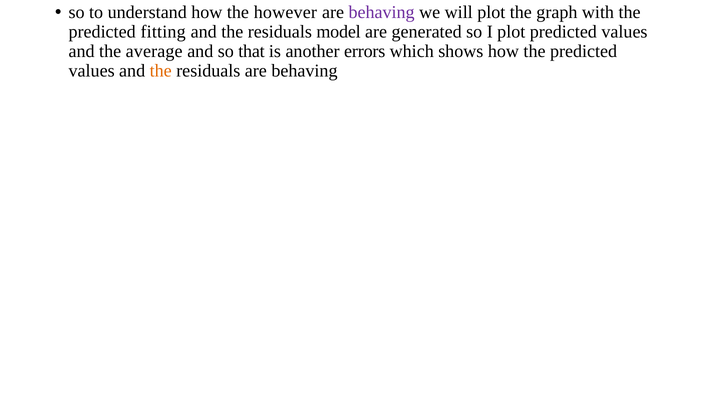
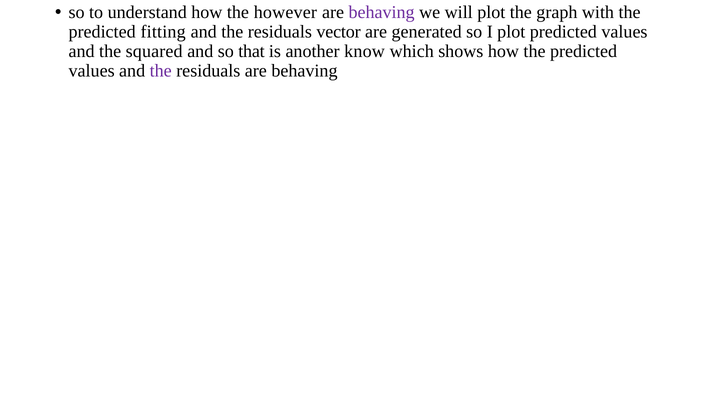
model: model -> vector
average: average -> squared
errors: errors -> know
the at (161, 71) colour: orange -> purple
